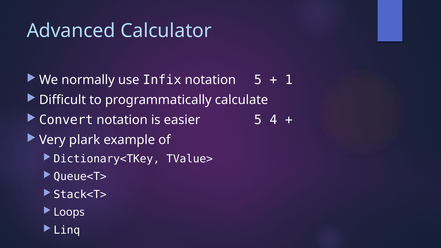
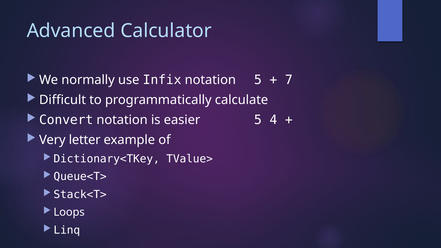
1: 1 -> 7
plark: plark -> letter
